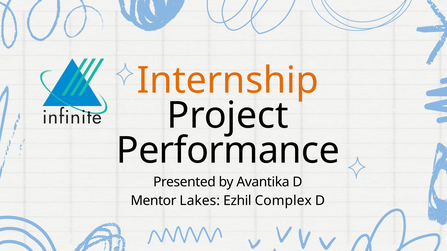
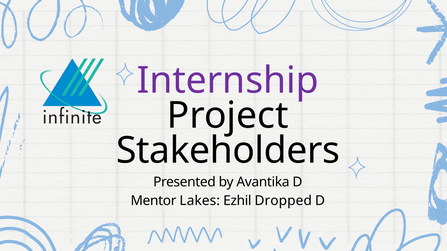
Internship colour: orange -> purple
Performance: Performance -> Stakeholders
Complex: Complex -> Dropped
